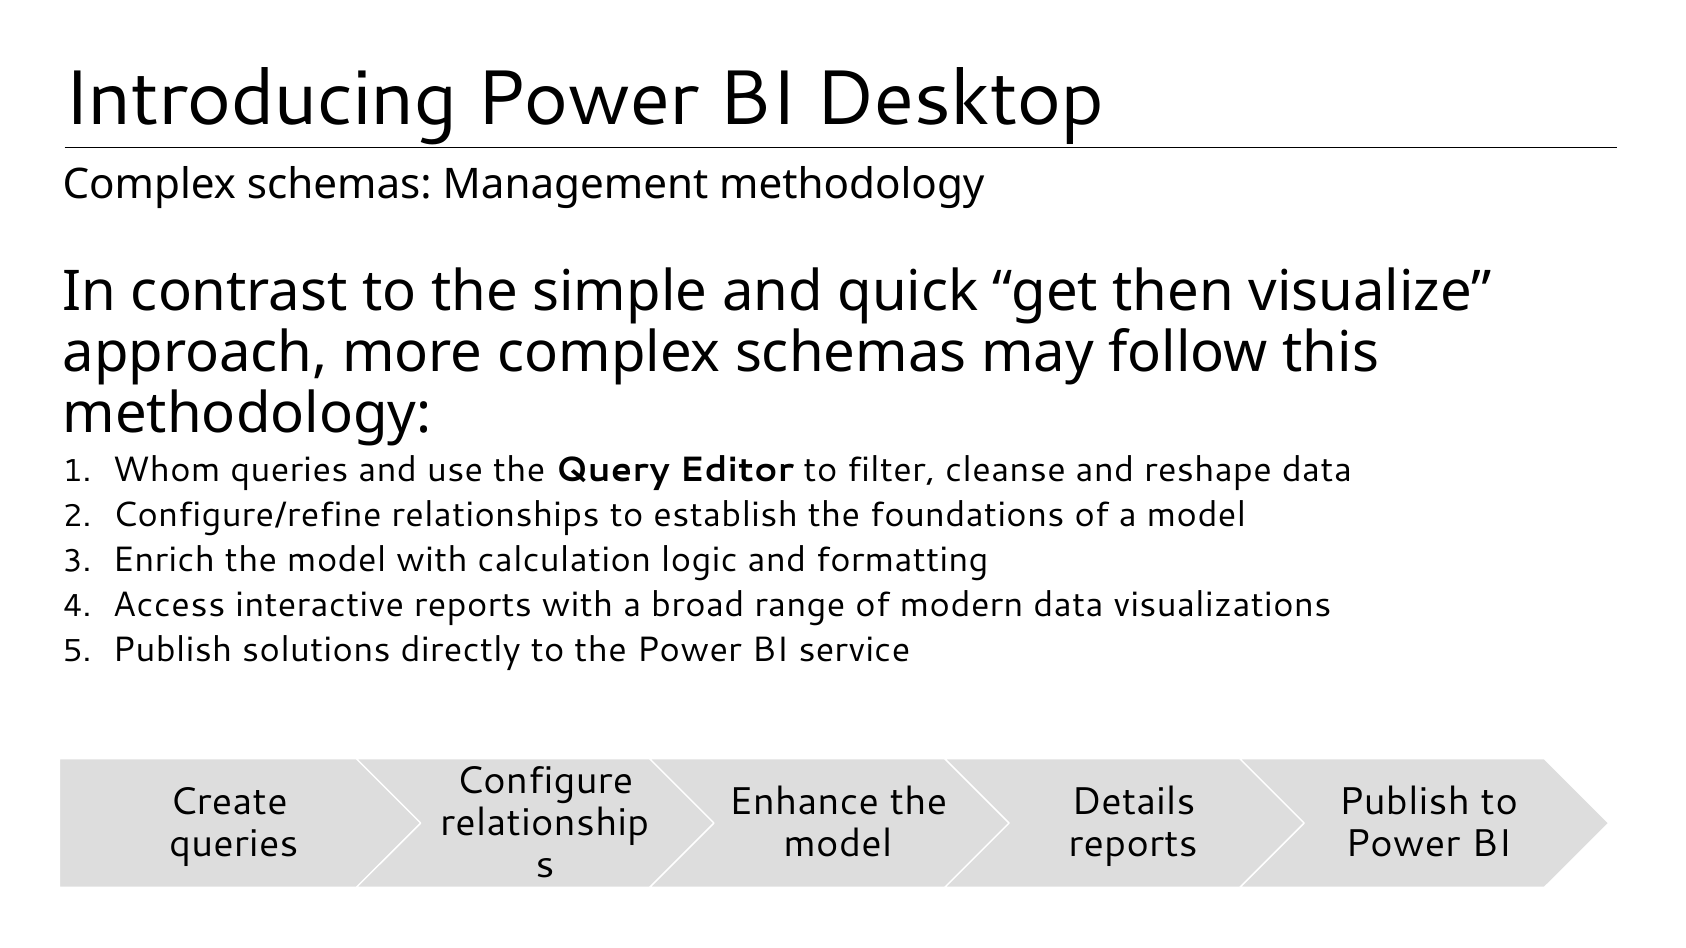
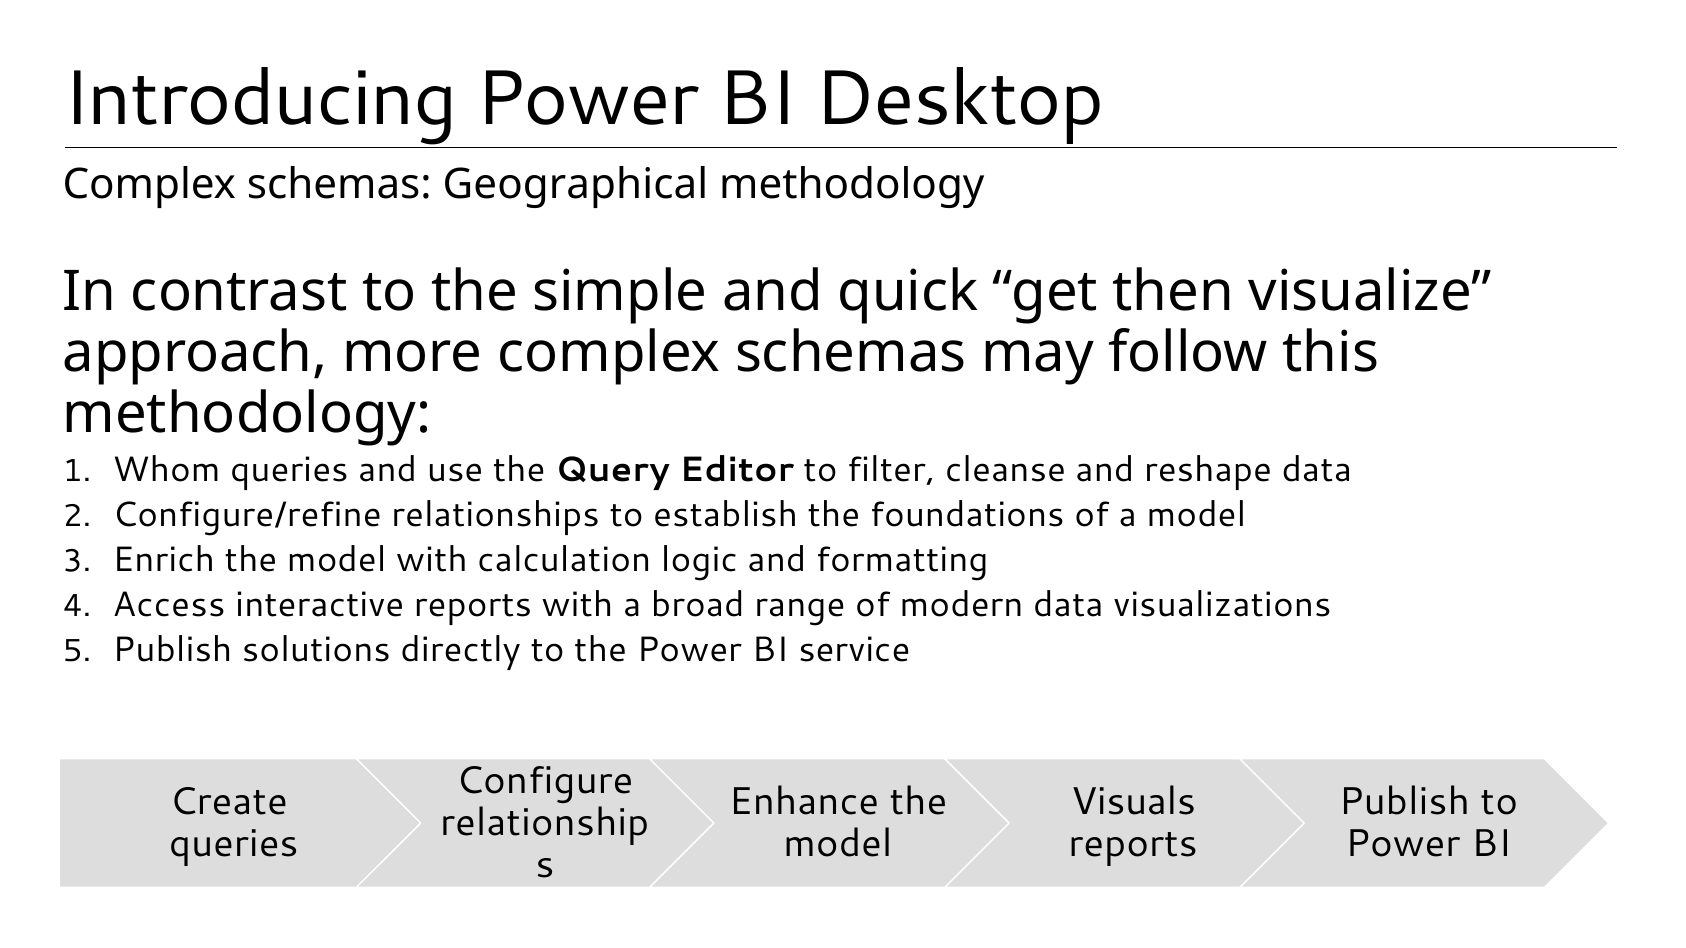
Management: Management -> Geographical
Details: Details -> Visuals
